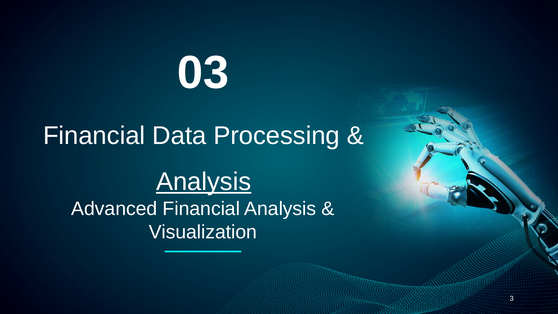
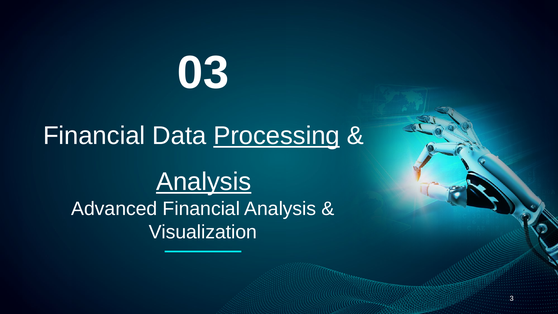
Processing underline: none -> present
